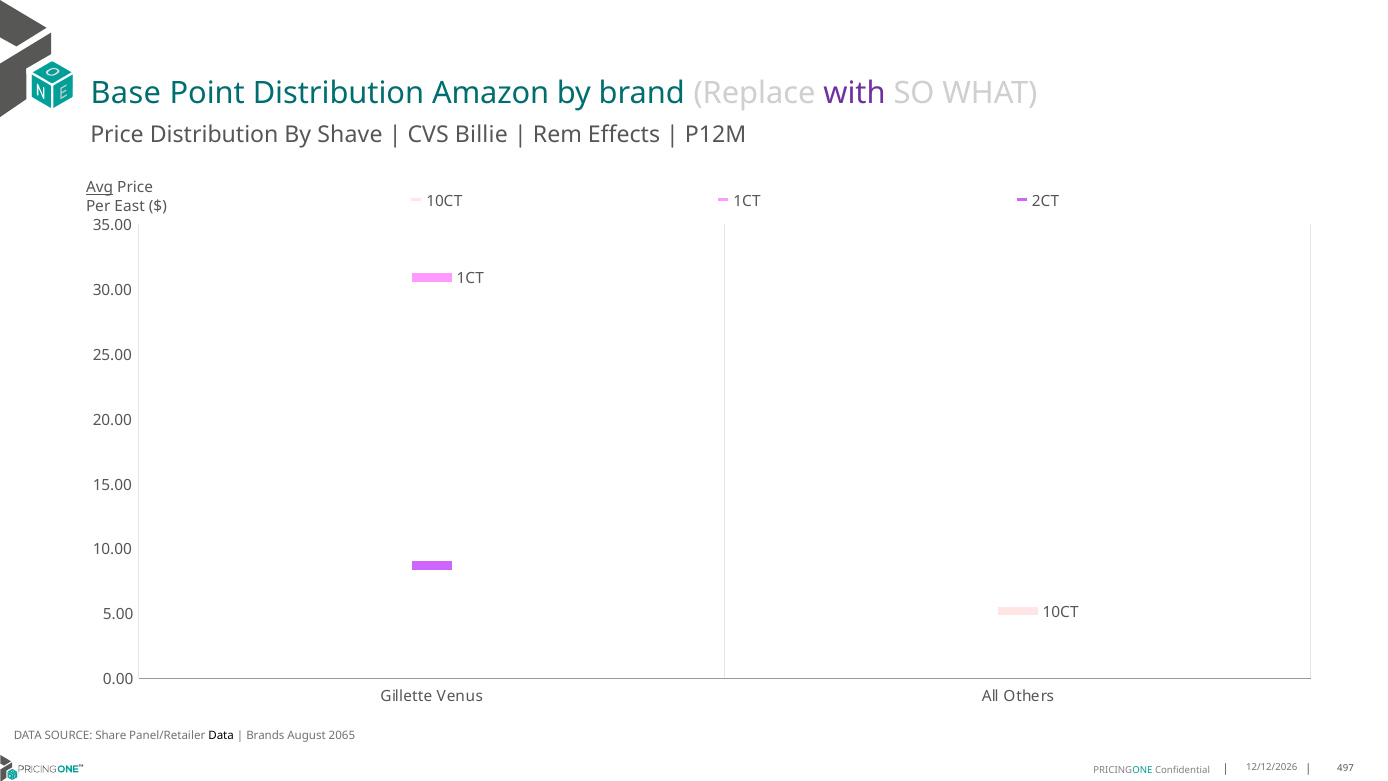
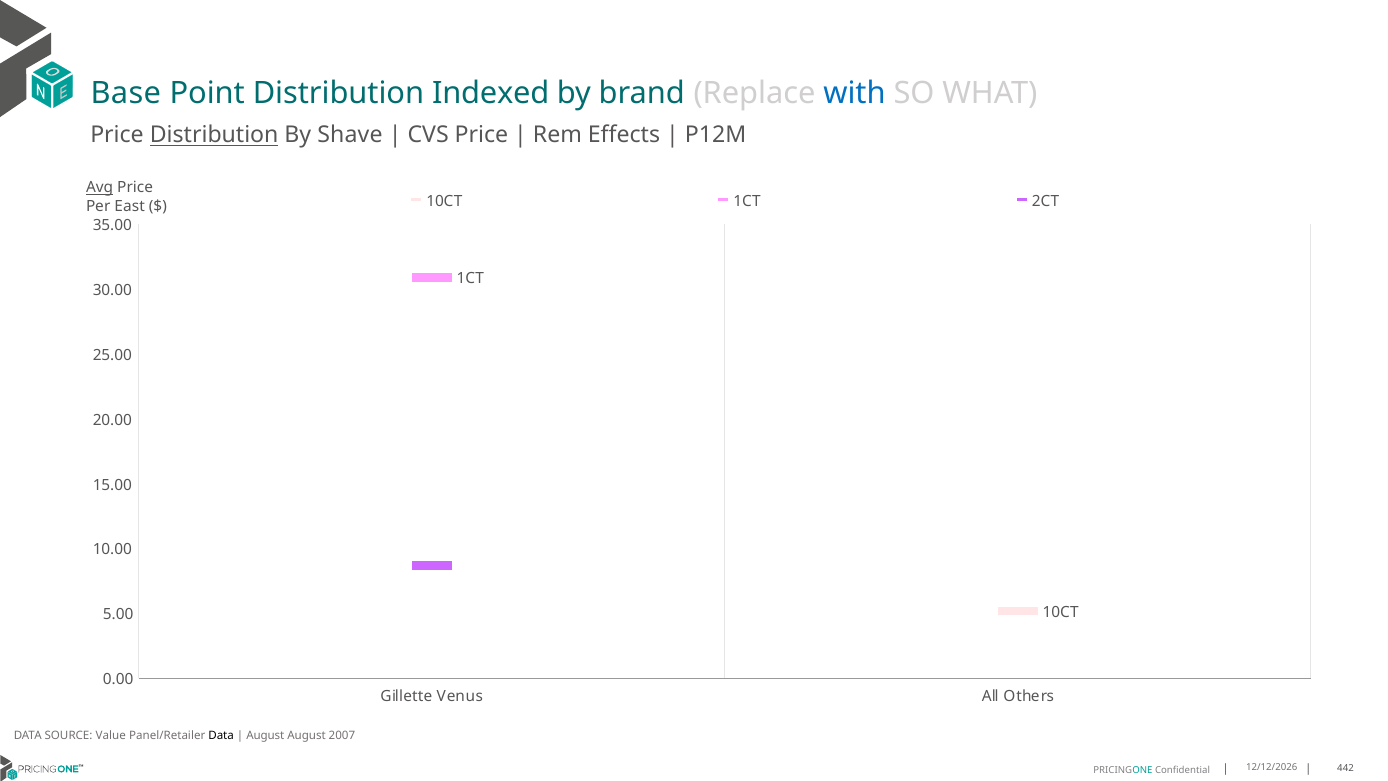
Amazon: Amazon -> Indexed
with colour: purple -> blue
Distribution at (214, 135) underline: none -> present
CVS Billie: Billie -> Price
Share: Share -> Value
Brands at (265, 735): Brands -> August
2065: 2065 -> 2007
497: 497 -> 442
